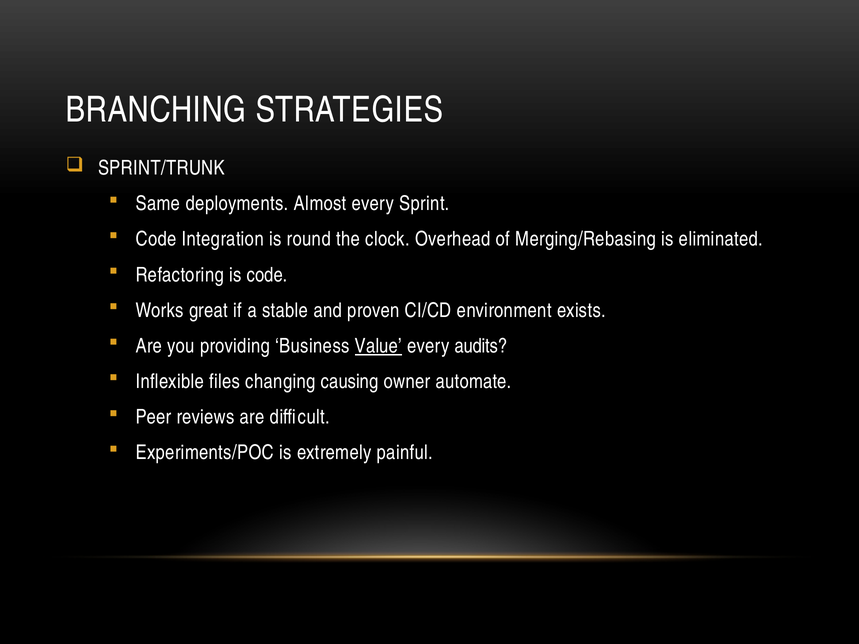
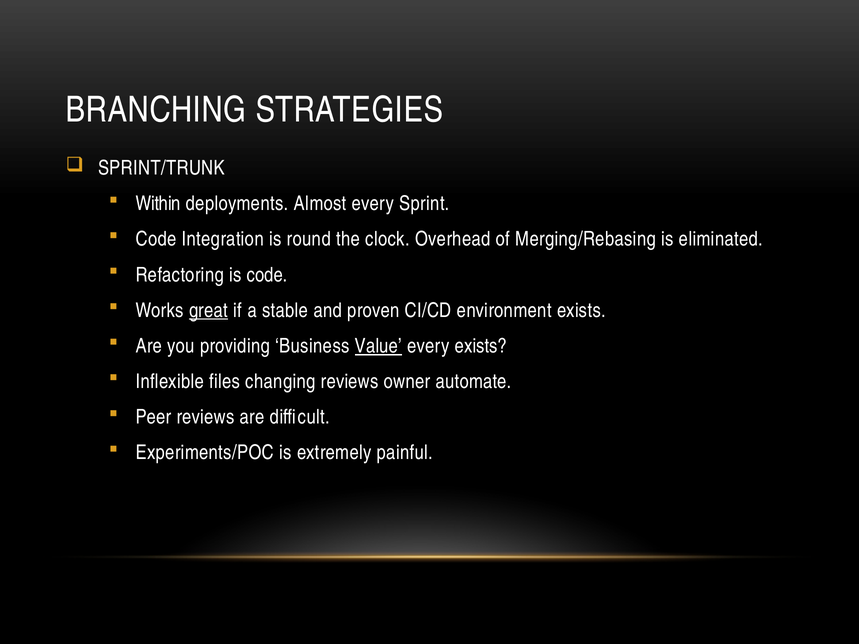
Same: Same -> Within
great underline: none -> present
every audits: audits -> exists
changing causing: causing -> reviews
